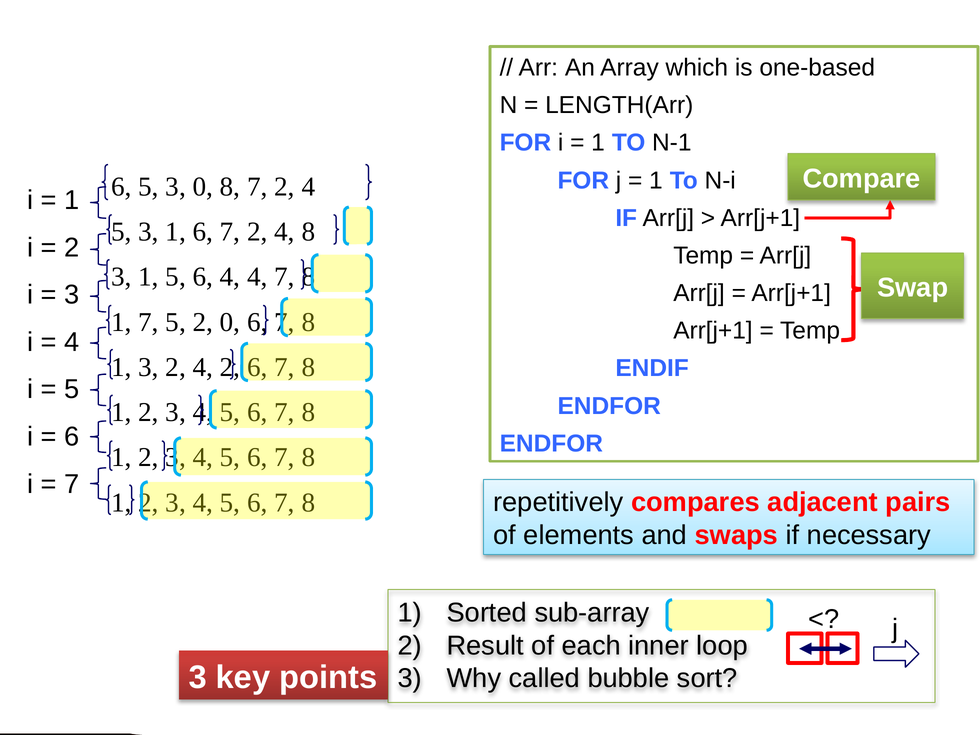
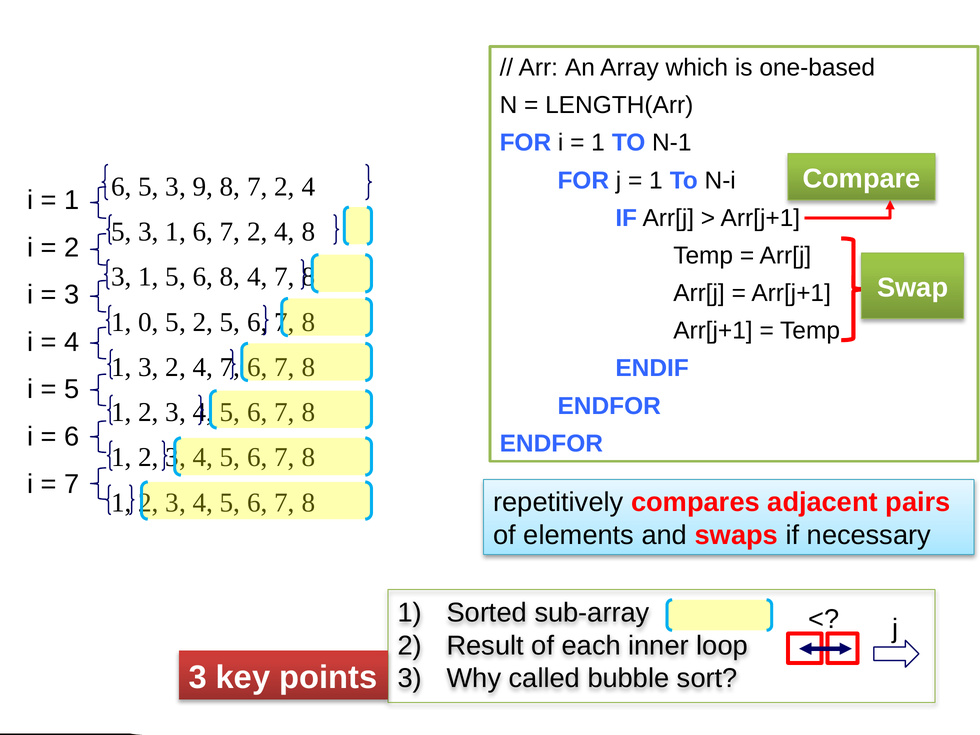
3 0: 0 -> 9
6 4: 4 -> 8
1 7: 7 -> 0
2 0: 0 -> 5
2 4 2: 2 -> 7
